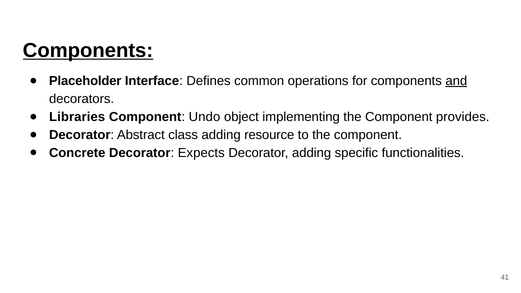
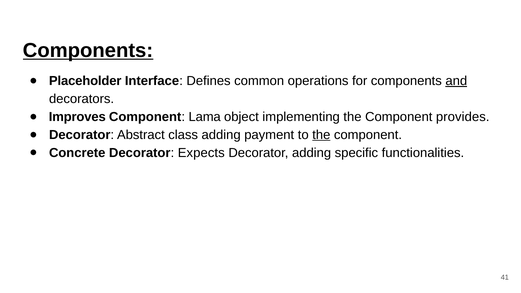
Libraries: Libraries -> Improves
Undo: Undo -> Lama
resource: resource -> payment
the at (321, 135) underline: none -> present
